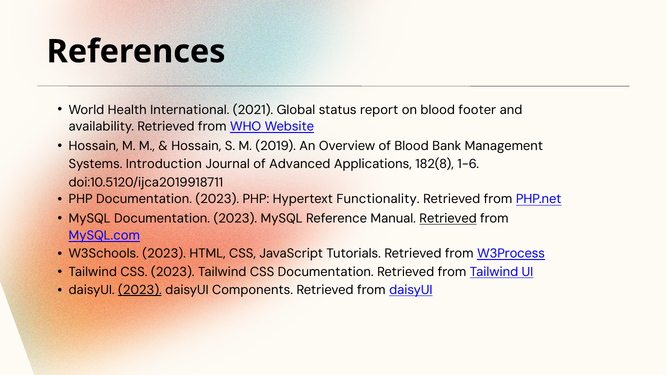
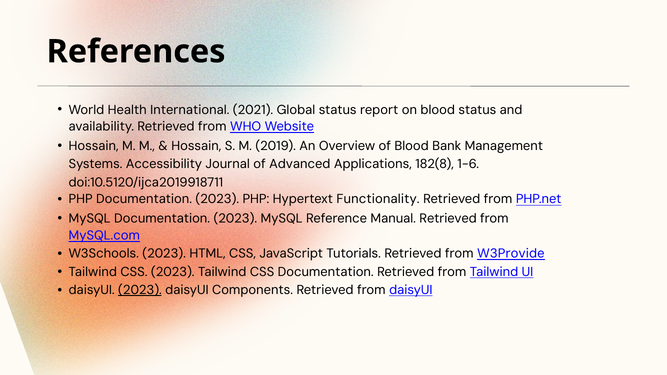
blood footer: footer -> status
Introduction: Introduction -> Accessibility
Retrieved at (448, 219) underline: present -> none
W3Process: W3Process -> W3Provide
